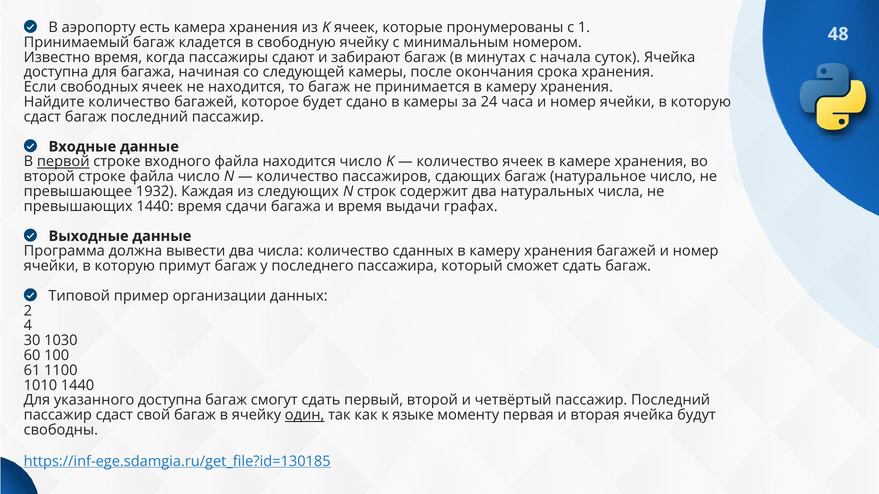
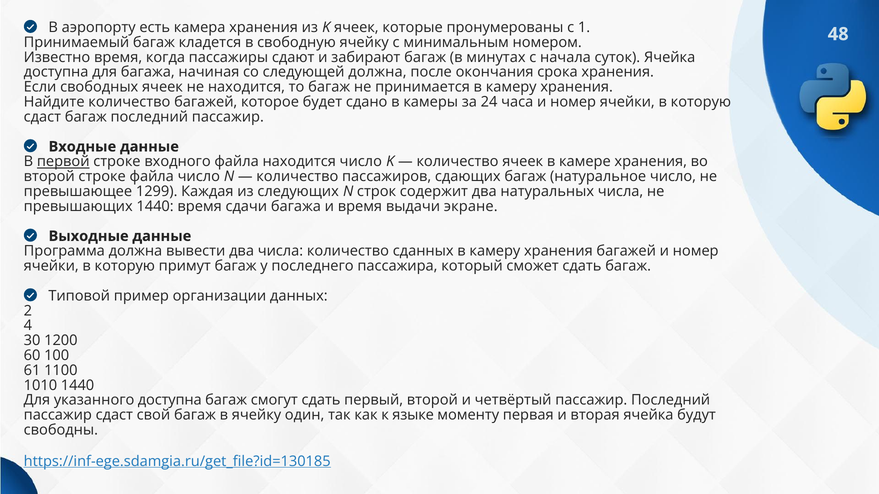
следующей камеры: камеры -> должна
1932: 1932 -> 1299
графах: графах -> экране
1030: 1030 -> 1200
один underline: present -> none
